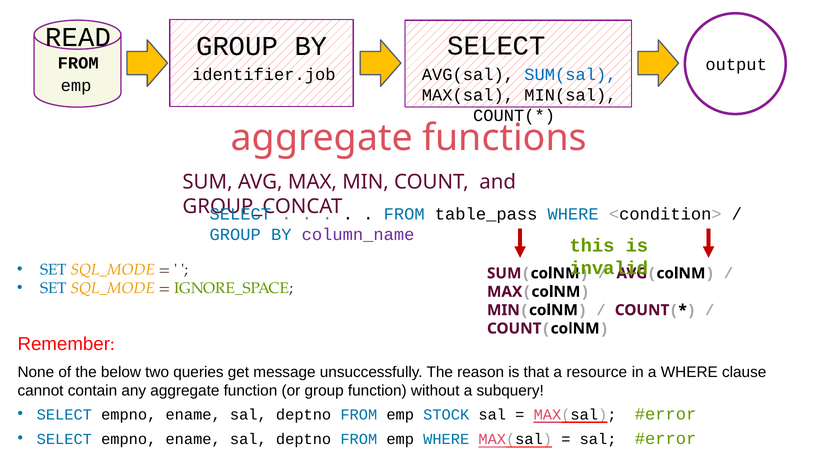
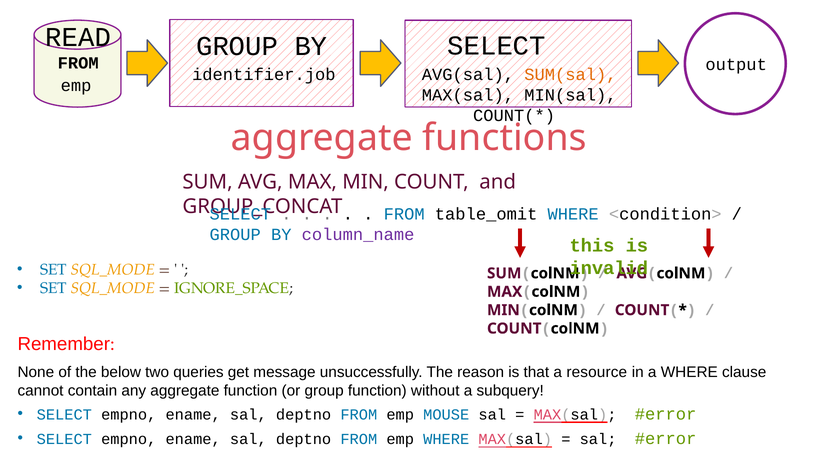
SUM(sal colour: blue -> orange
table_pass: table_pass -> table_omit
STOCK: STOCK -> MOUSE
